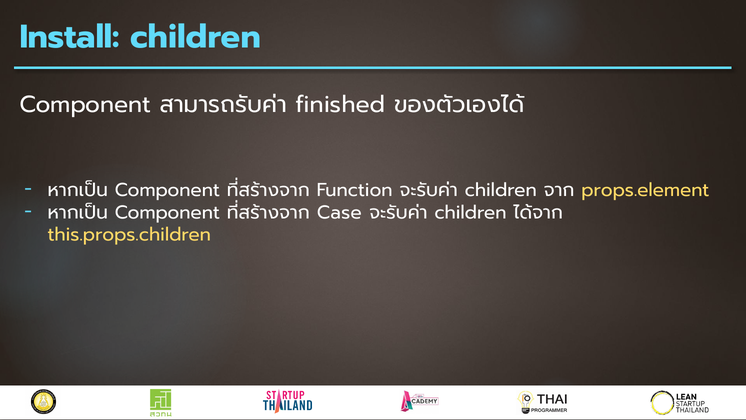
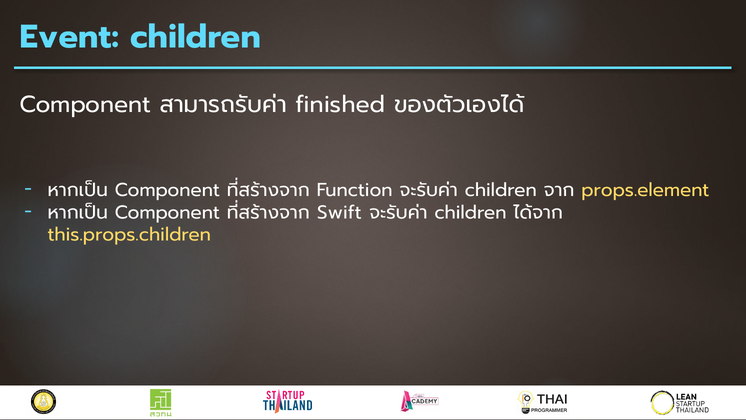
Install: Install -> Event
Case: Case -> Swift
